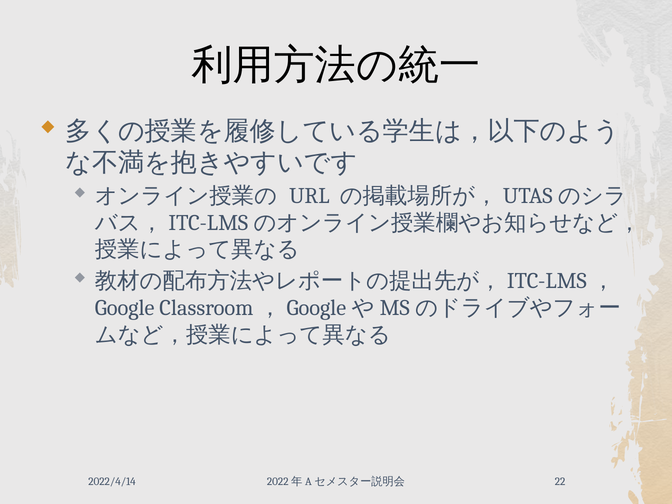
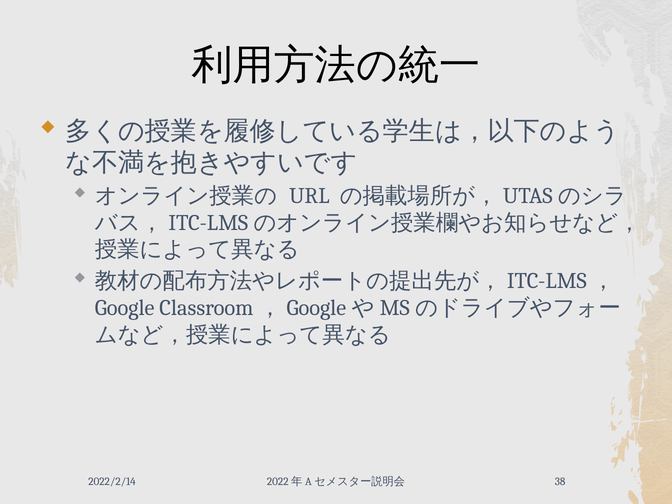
2022/4/14: 2022/4/14 -> 2022/2/14
22: 22 -> 38
